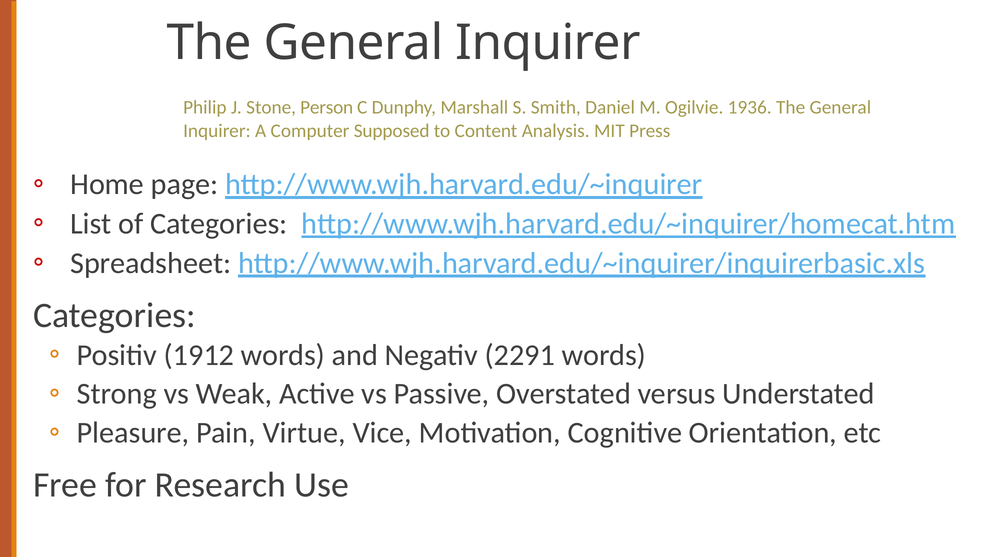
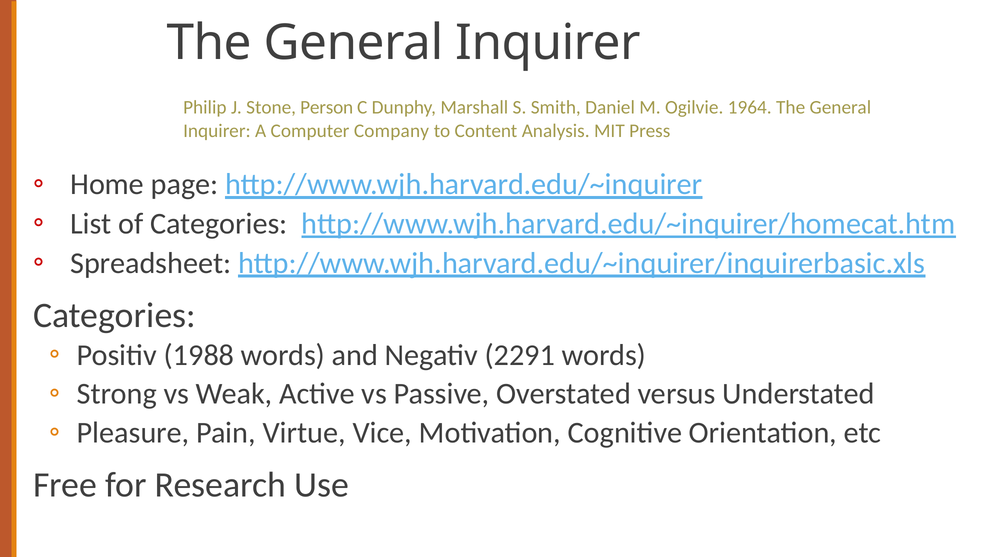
1936: 1936 -> 1964
Supposed: Supposed -> Company
1912: 1912 -> 1988
